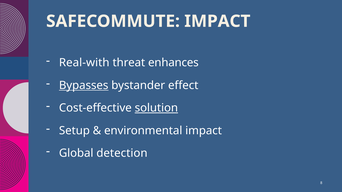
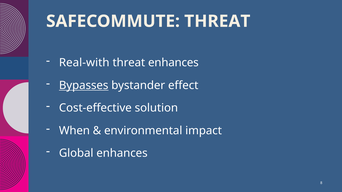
SAFECOMMUTE IMPACT: IMPACT -> THREAT
solution underline: present -> none
Setup: Setup -> When
Global detection: detection -> enhances
